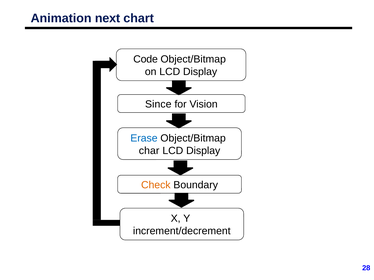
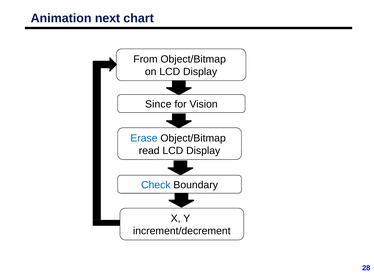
Code: Code -> From
char: char -> read
Check colour: orange -> blue
